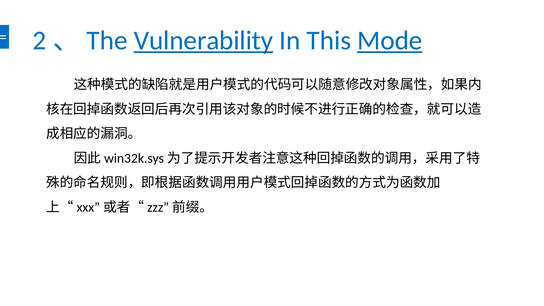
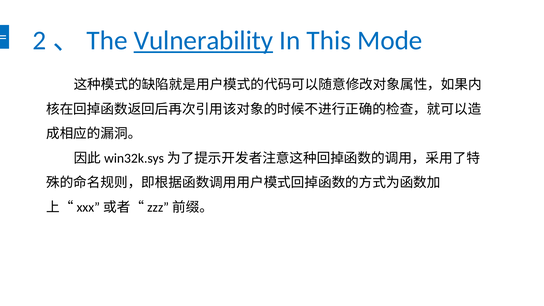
Mode underline: present -> none
